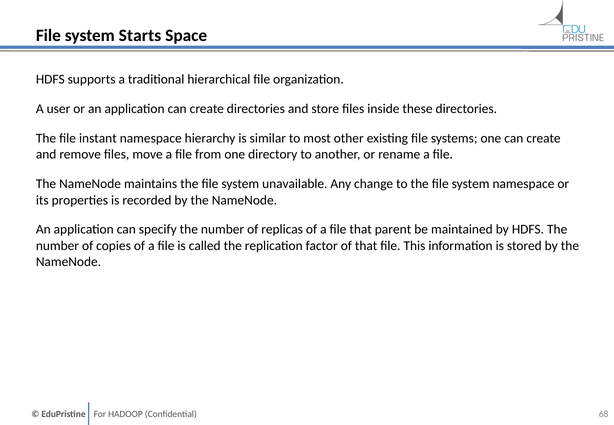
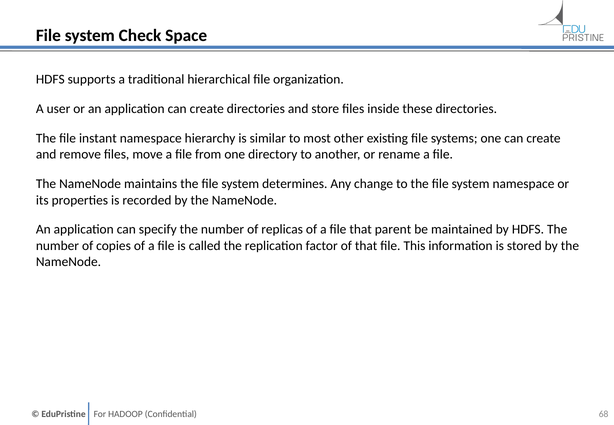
Starts: Starts -> Check
unavailable: unavailable -> determines
